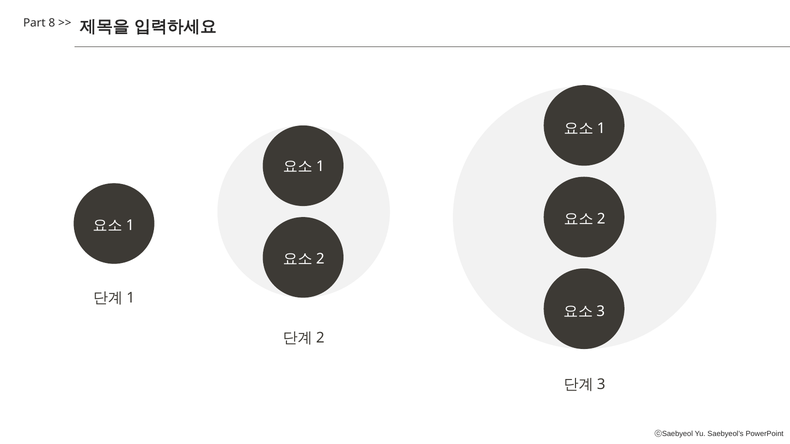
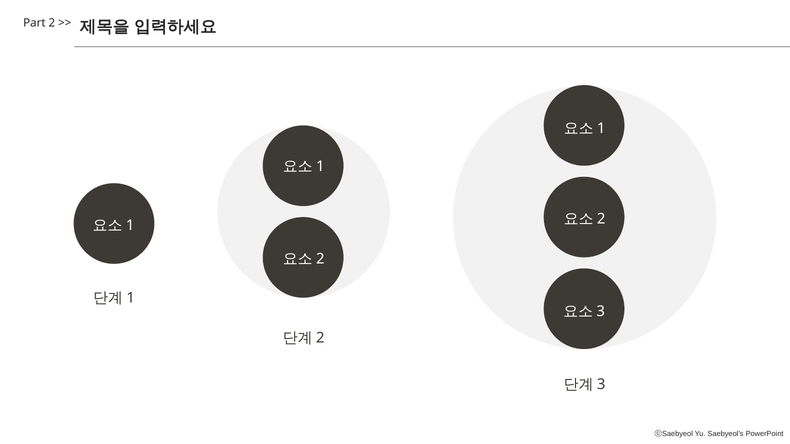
8: 8 -> 2
